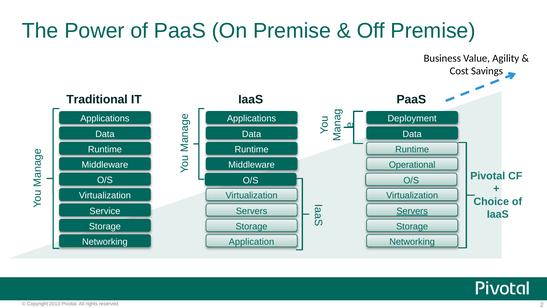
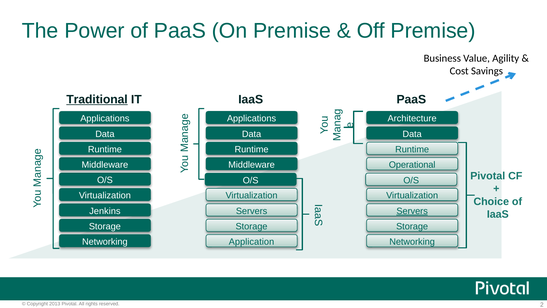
Traditional underline: none -> present
Deployment: Deployment -> Architecture
Service: Service -> Jenkins
